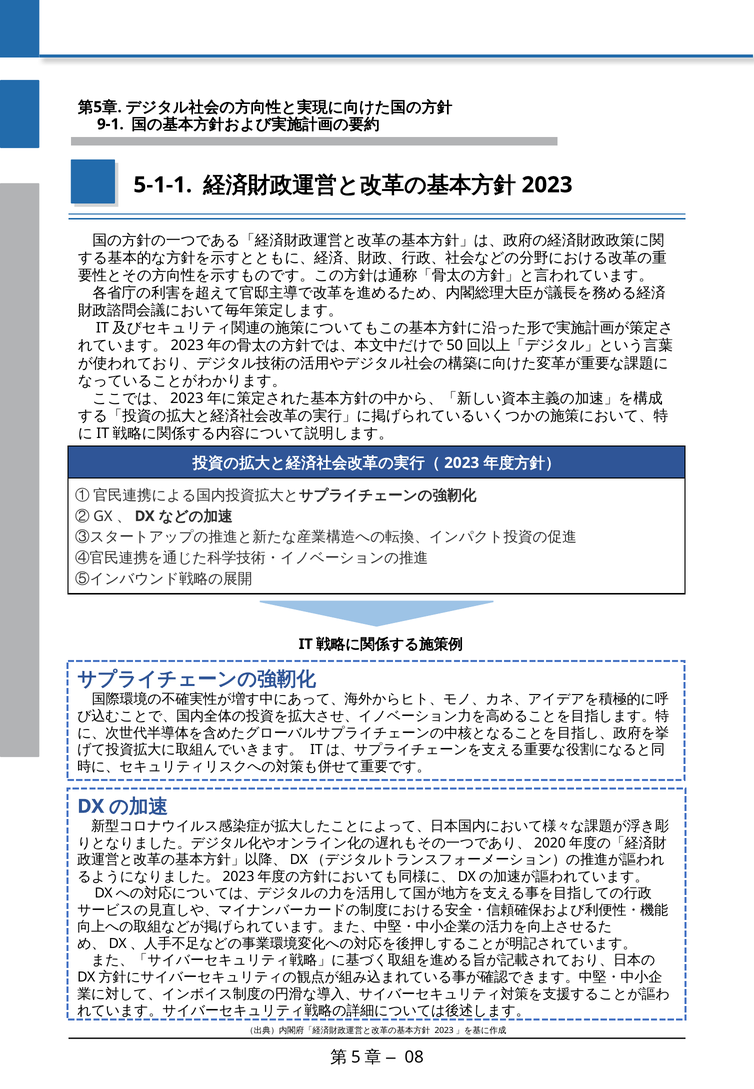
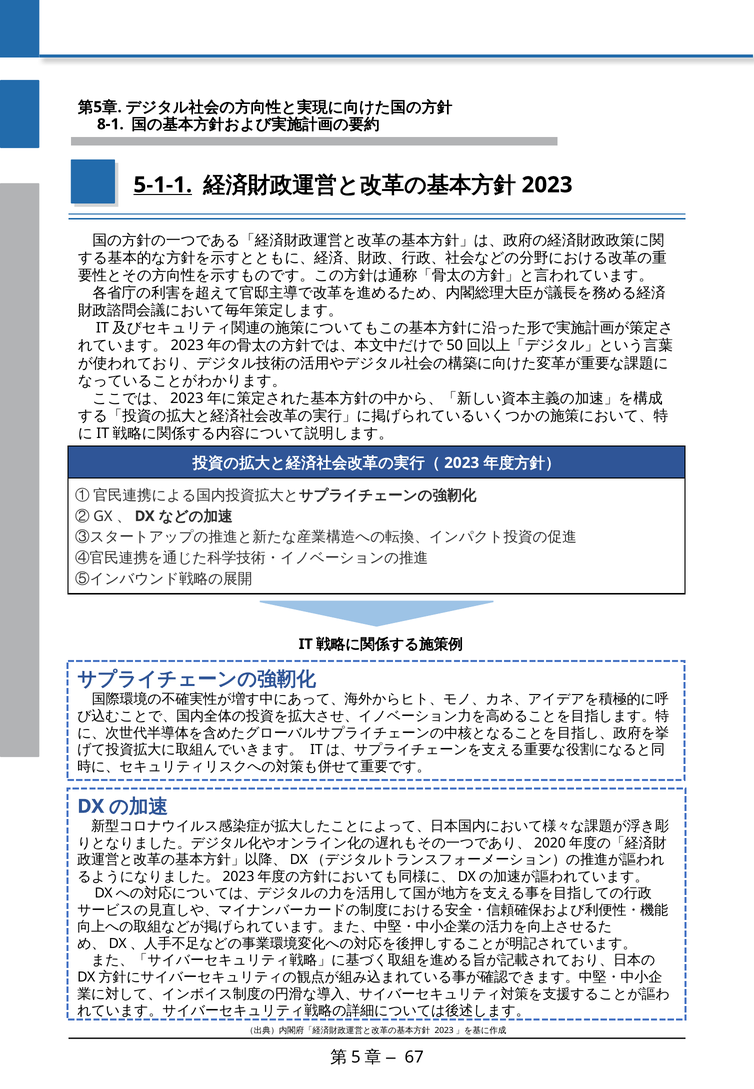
9-1: 9-1 -> 8-1
5-1-1 underline: none -> present
08: 08 -> 67
